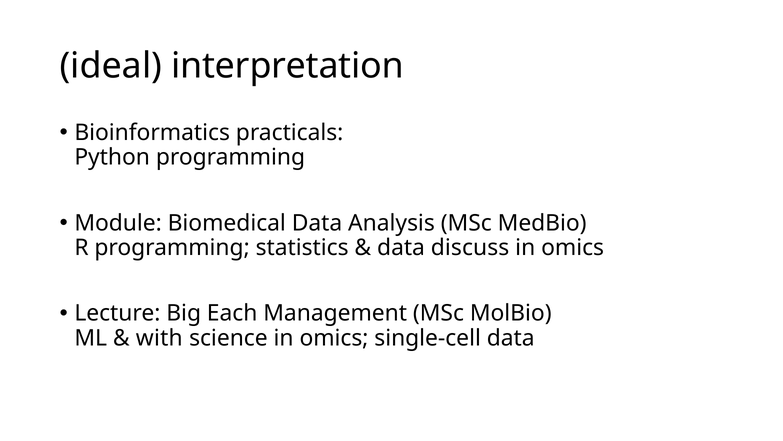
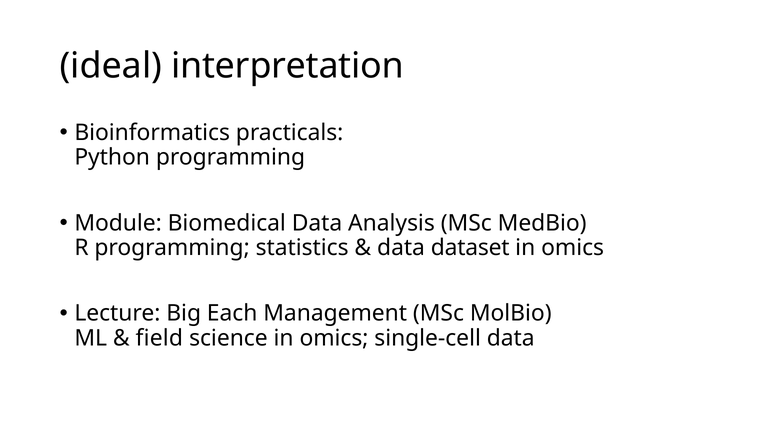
discuss: discuss -> dataset
with: with -> field
